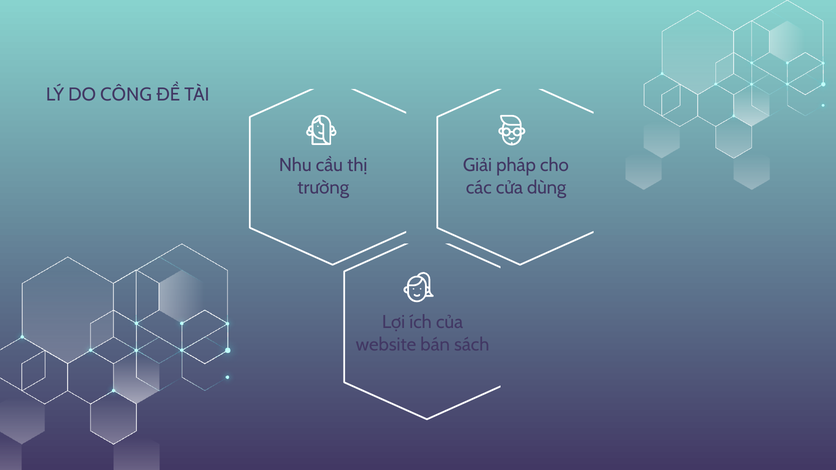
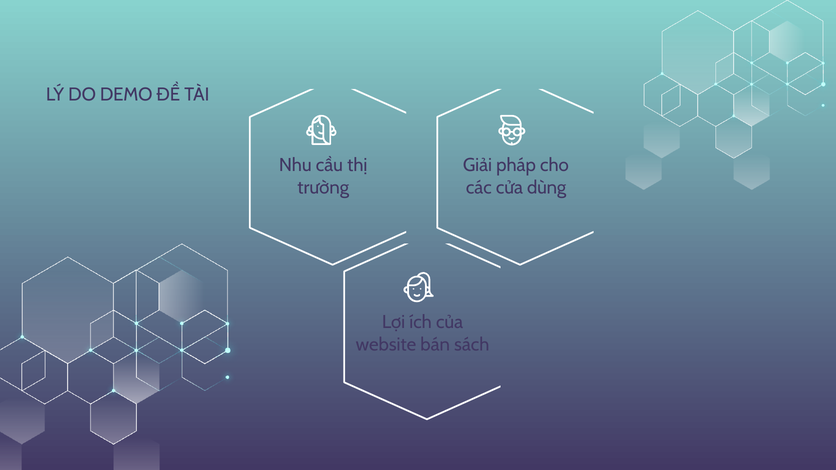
CÔNG: CÔNG -> DEMO
